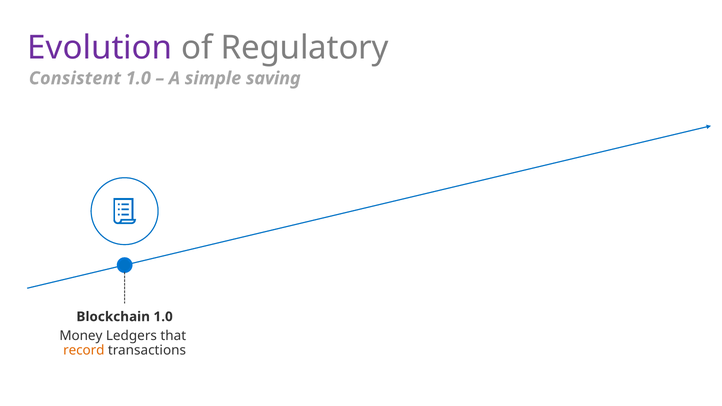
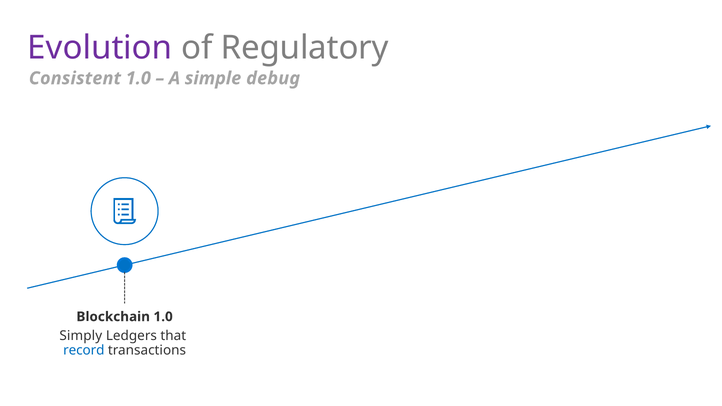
saving: saving -> debug
Money: Money -> Simply
record colour: orange -> blue
